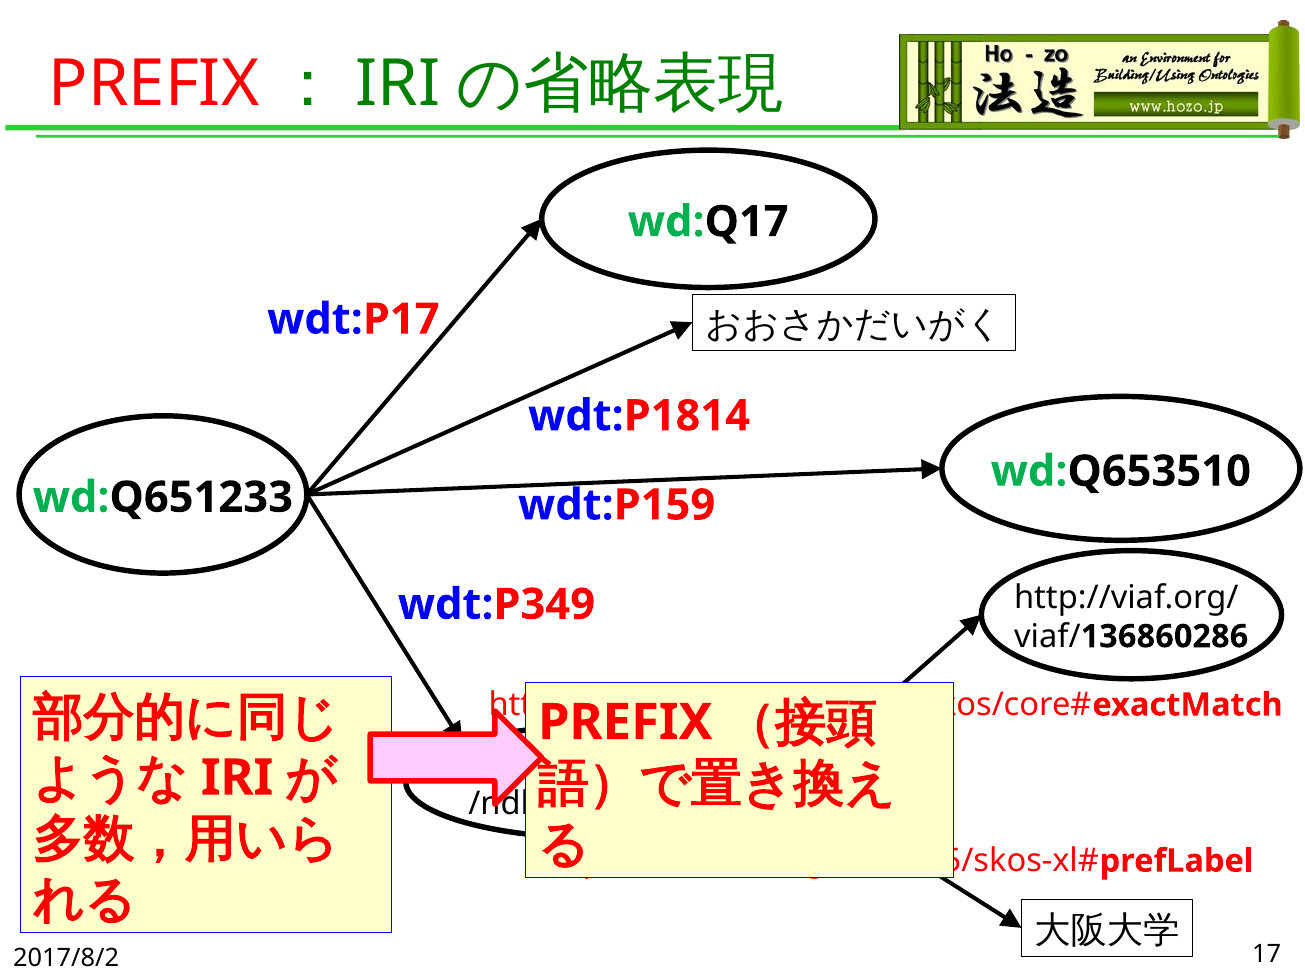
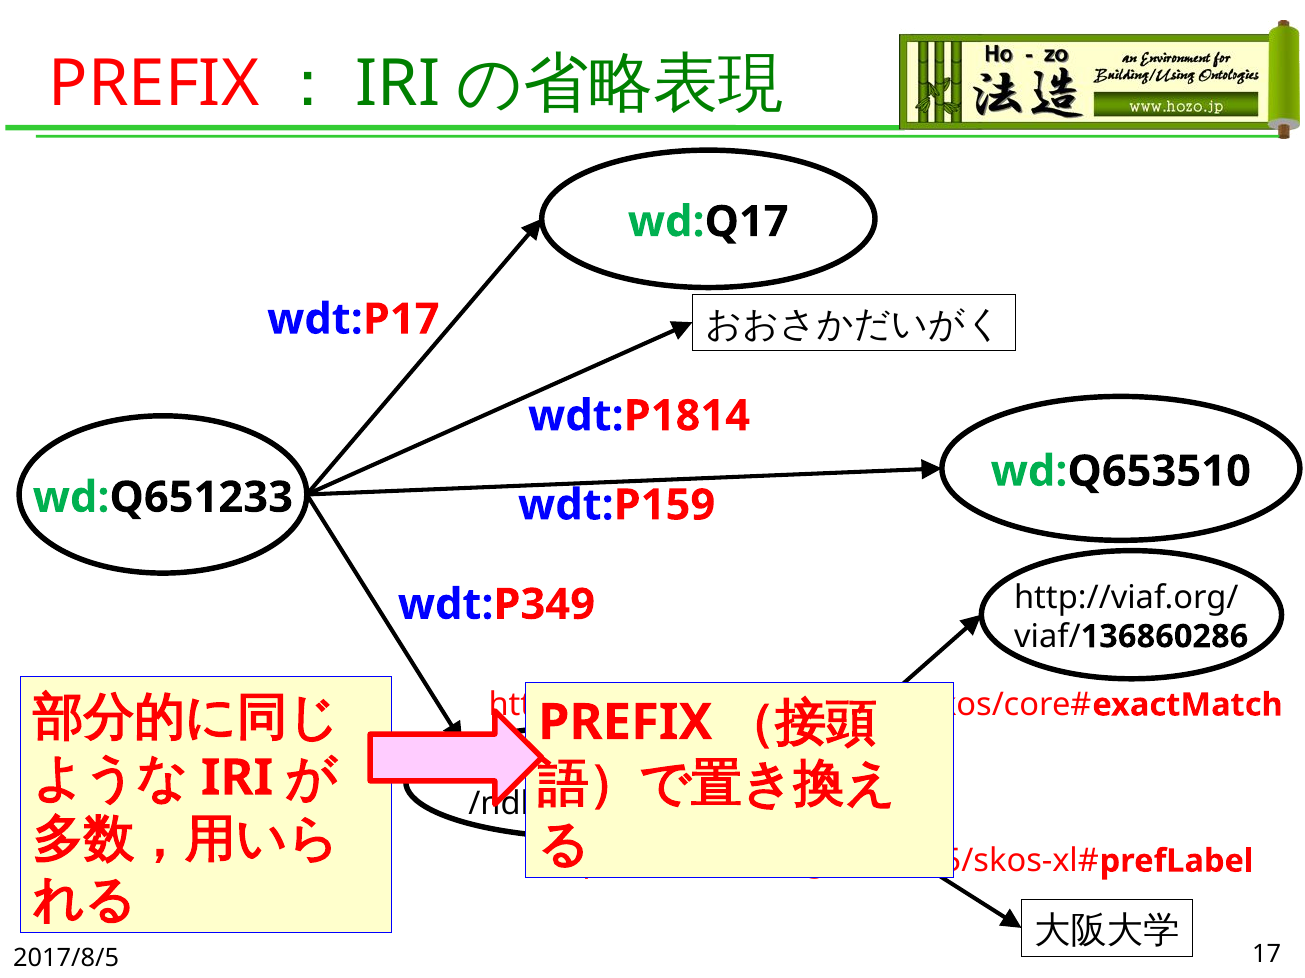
2017/8/2: 2017/8/2 -> 2017/8/5
